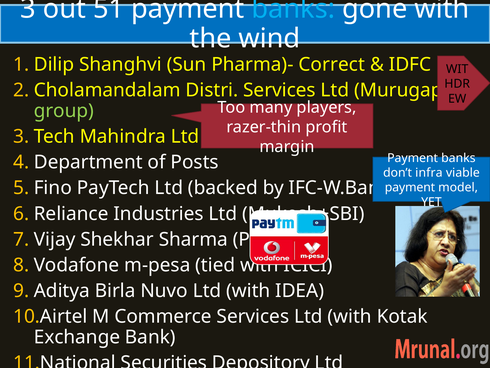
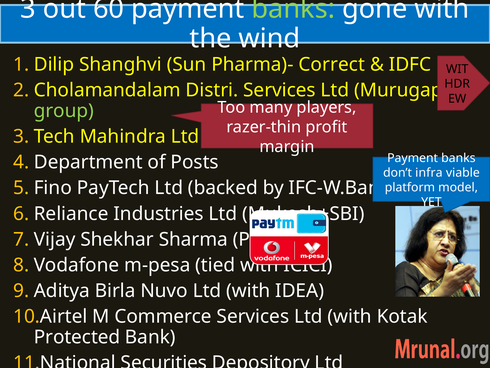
51: 51 -> 60
banks at (293, 9) colour: light blue -> light green
payment at (410, 187): payment -> platform
Exchange: Exchange -> Protected
